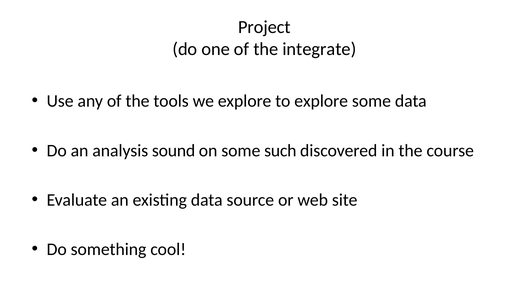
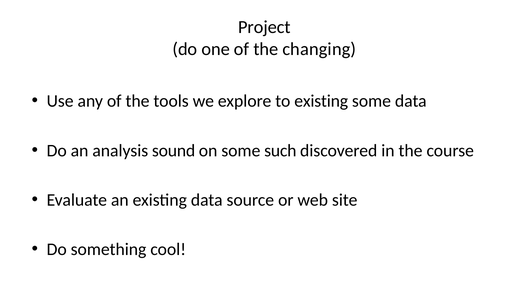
integrate: integrate -> changing
to explore: explore -> existing
